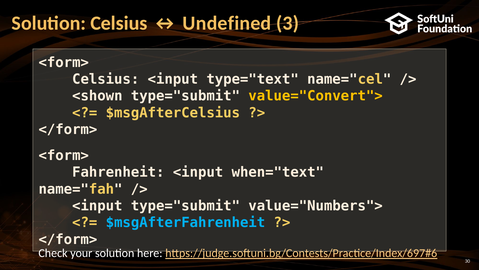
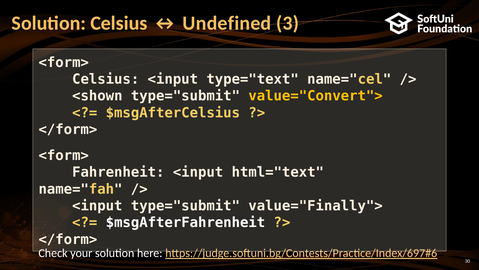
when="text: when="text -> html="text
value="Numbers">: value="Numbers"> -> value="Finally">
$msgAfterFahrenheit colour: light blue -> white
